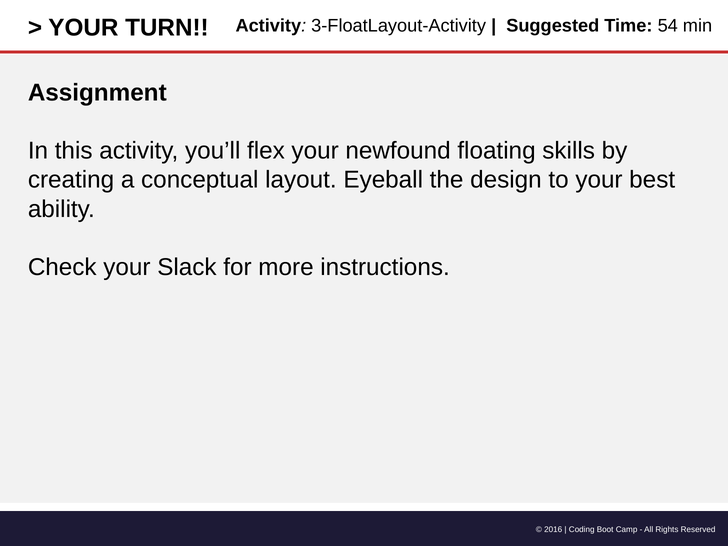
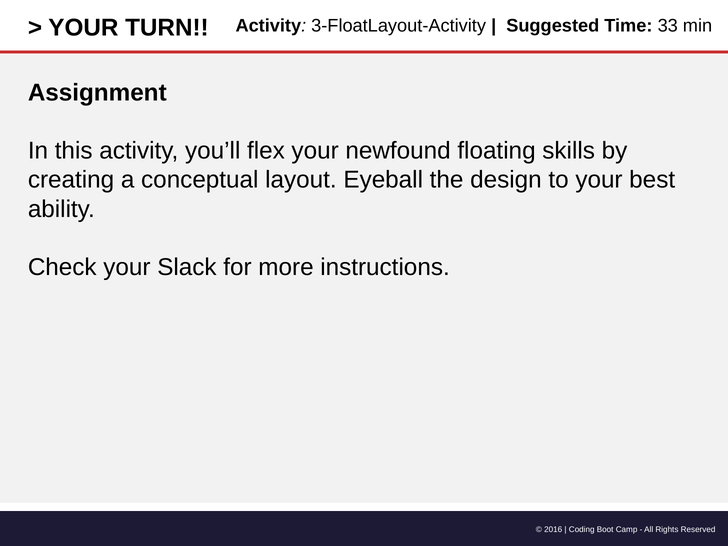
54: 54 -> 33
